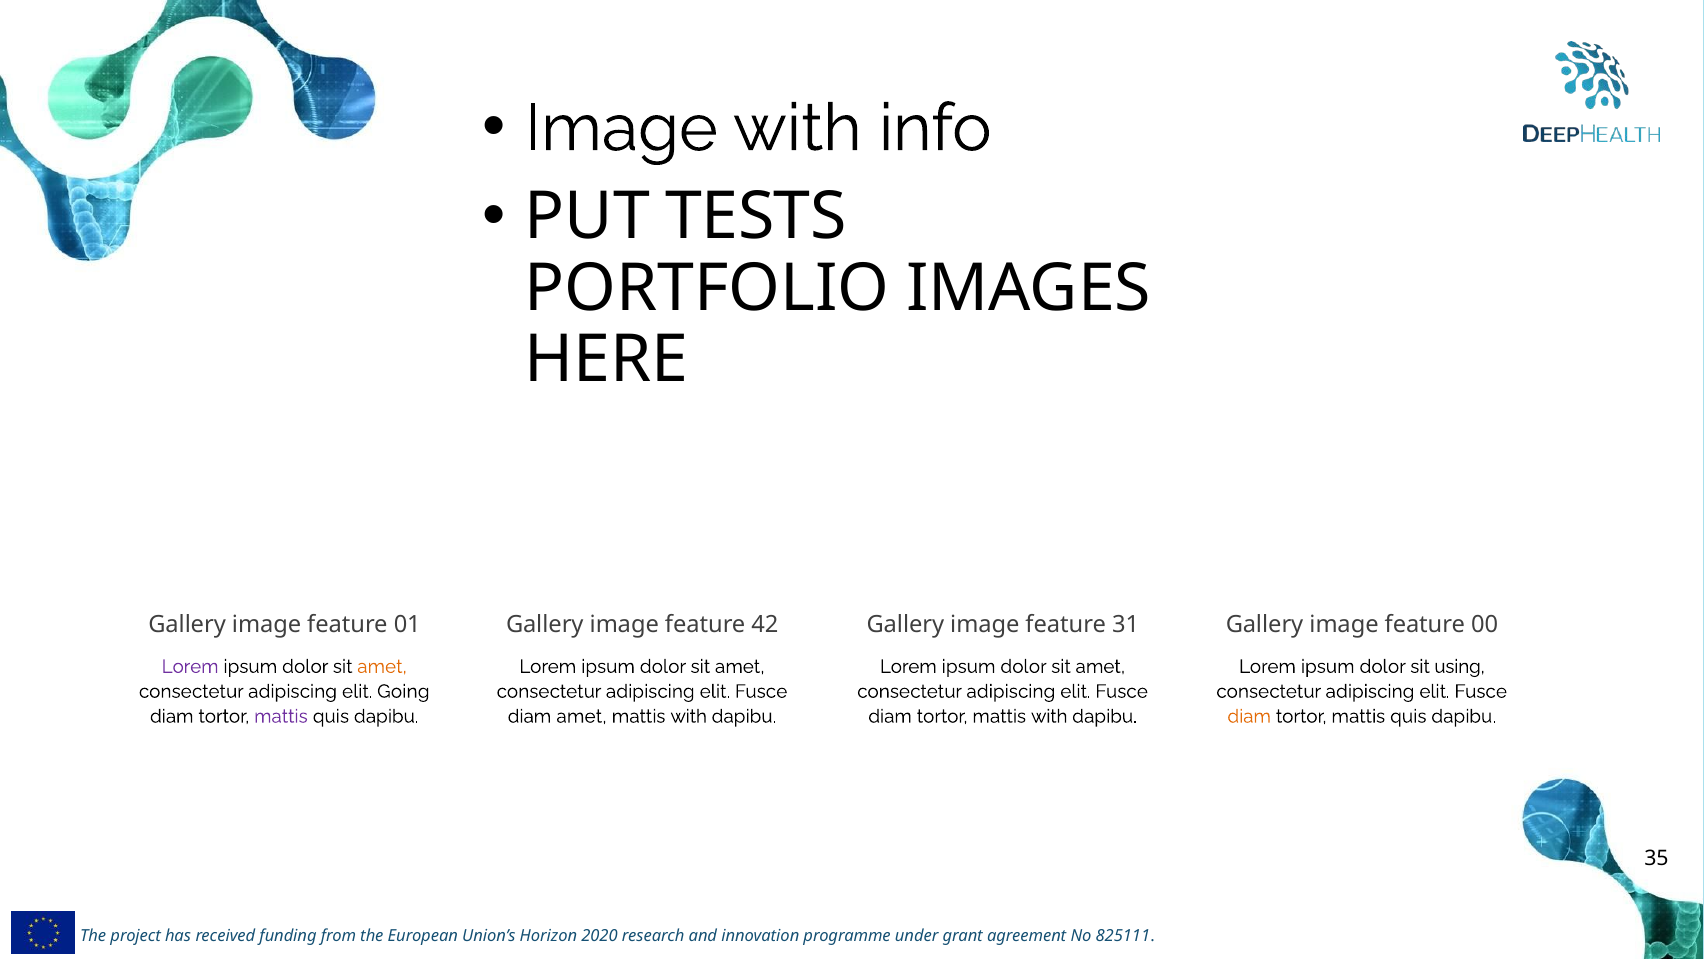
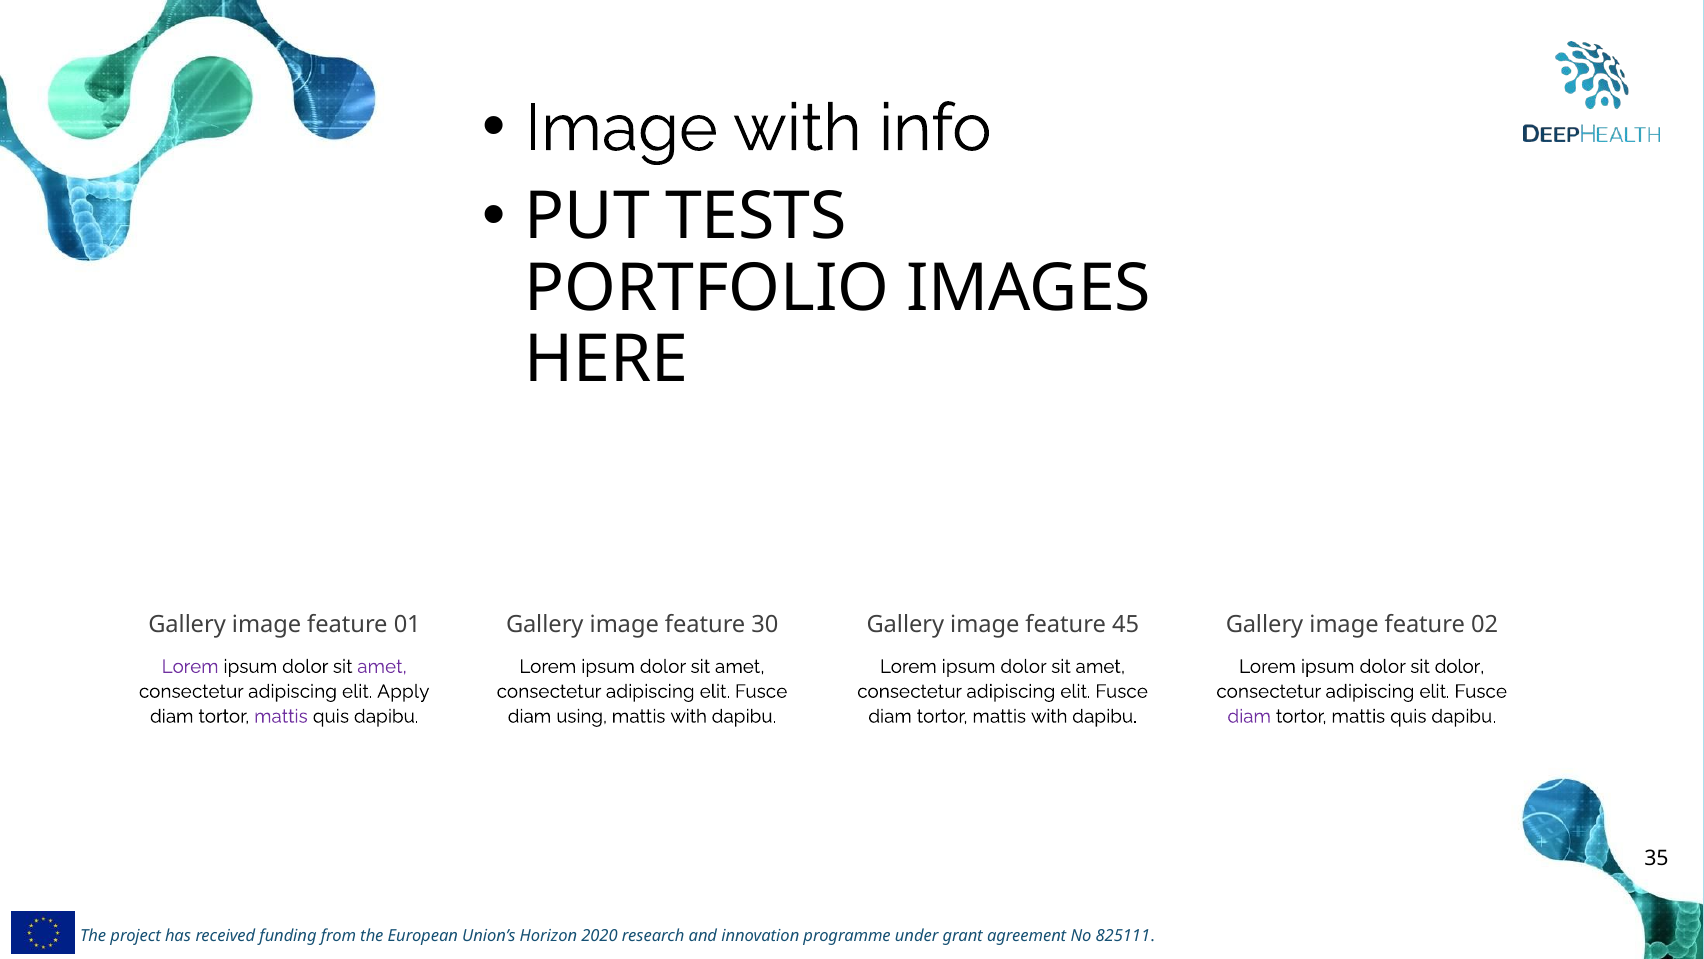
42: 42 -> 30
31: 31 -> 45
00: 00 -> 02
amet at (382, 666) colour: orange -> purple
sit using: using -> dolor
Going: Going -> Apply
diam amet: amet -> using
diam at (1249, 716) colour: orange -> purple
